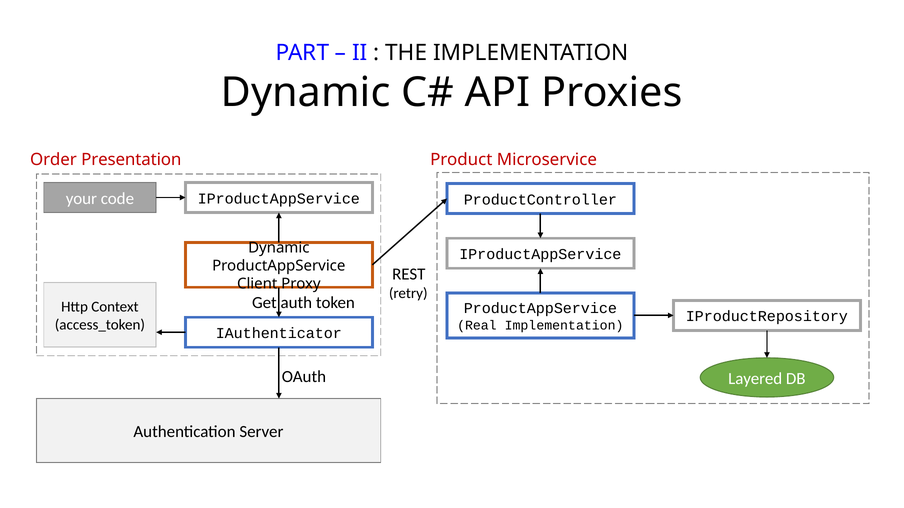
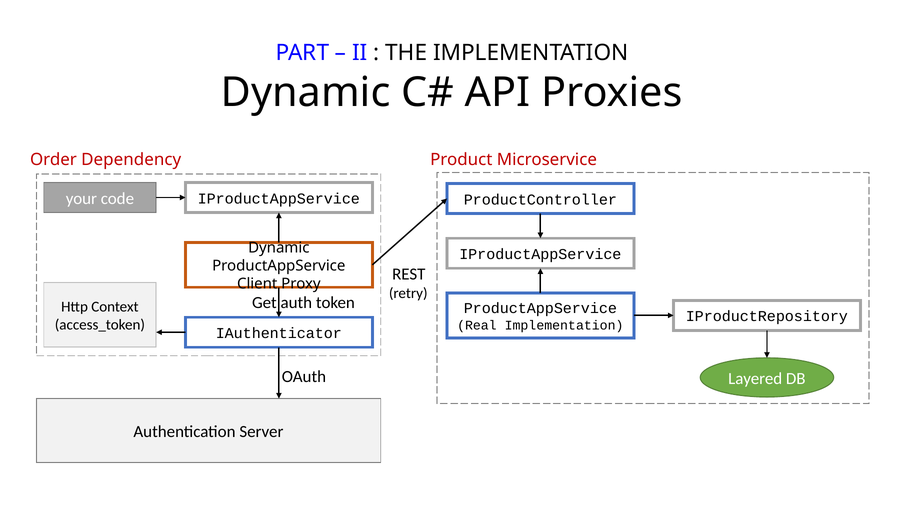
Presentation: Presentation -> Dependency
